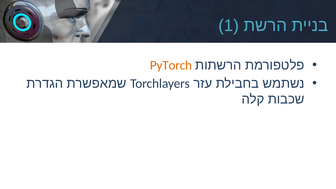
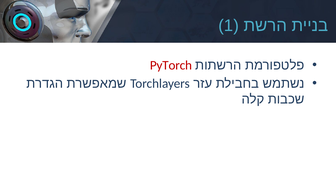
PyTorch colour: orange -> red
